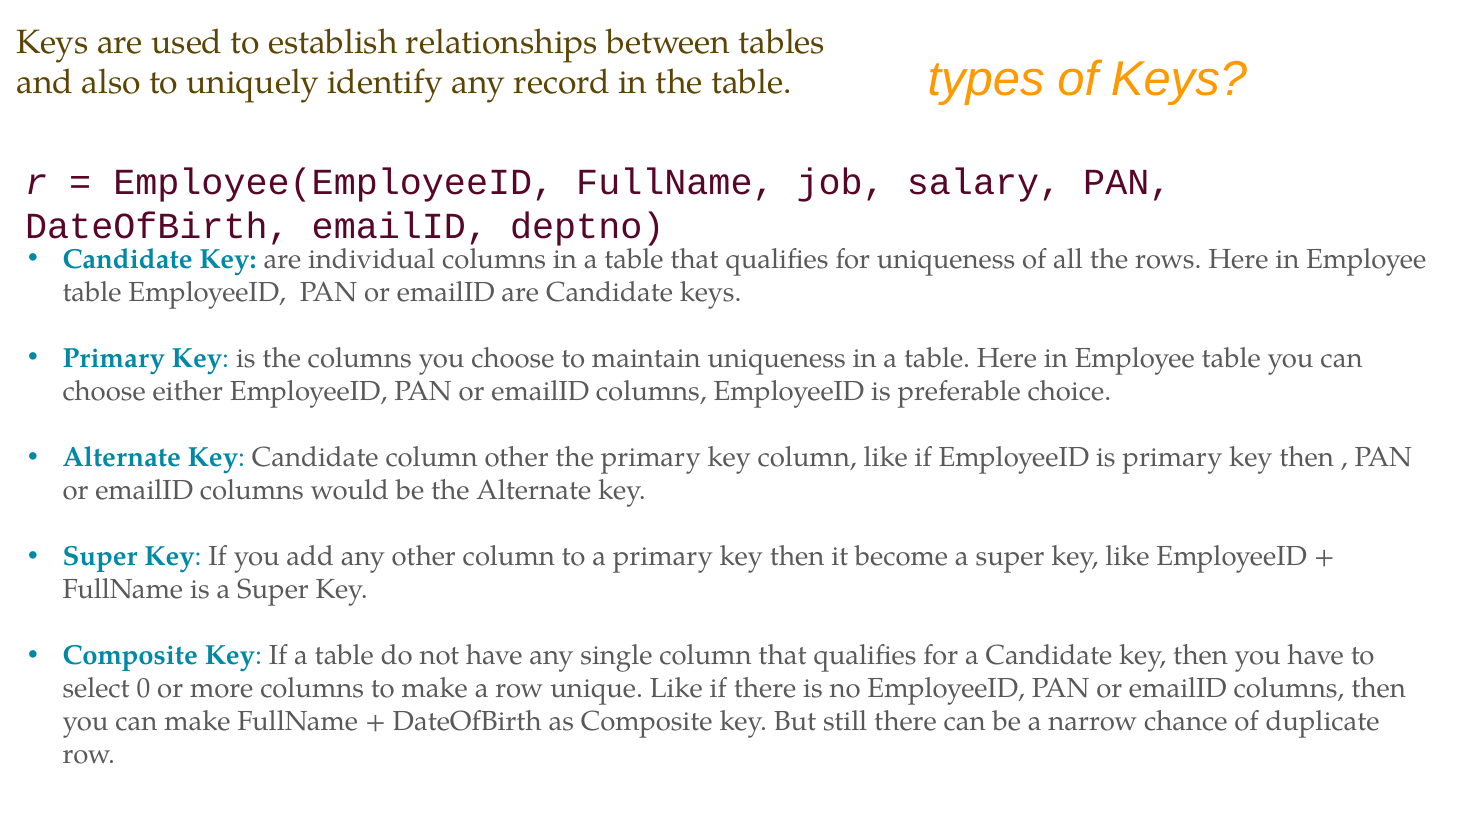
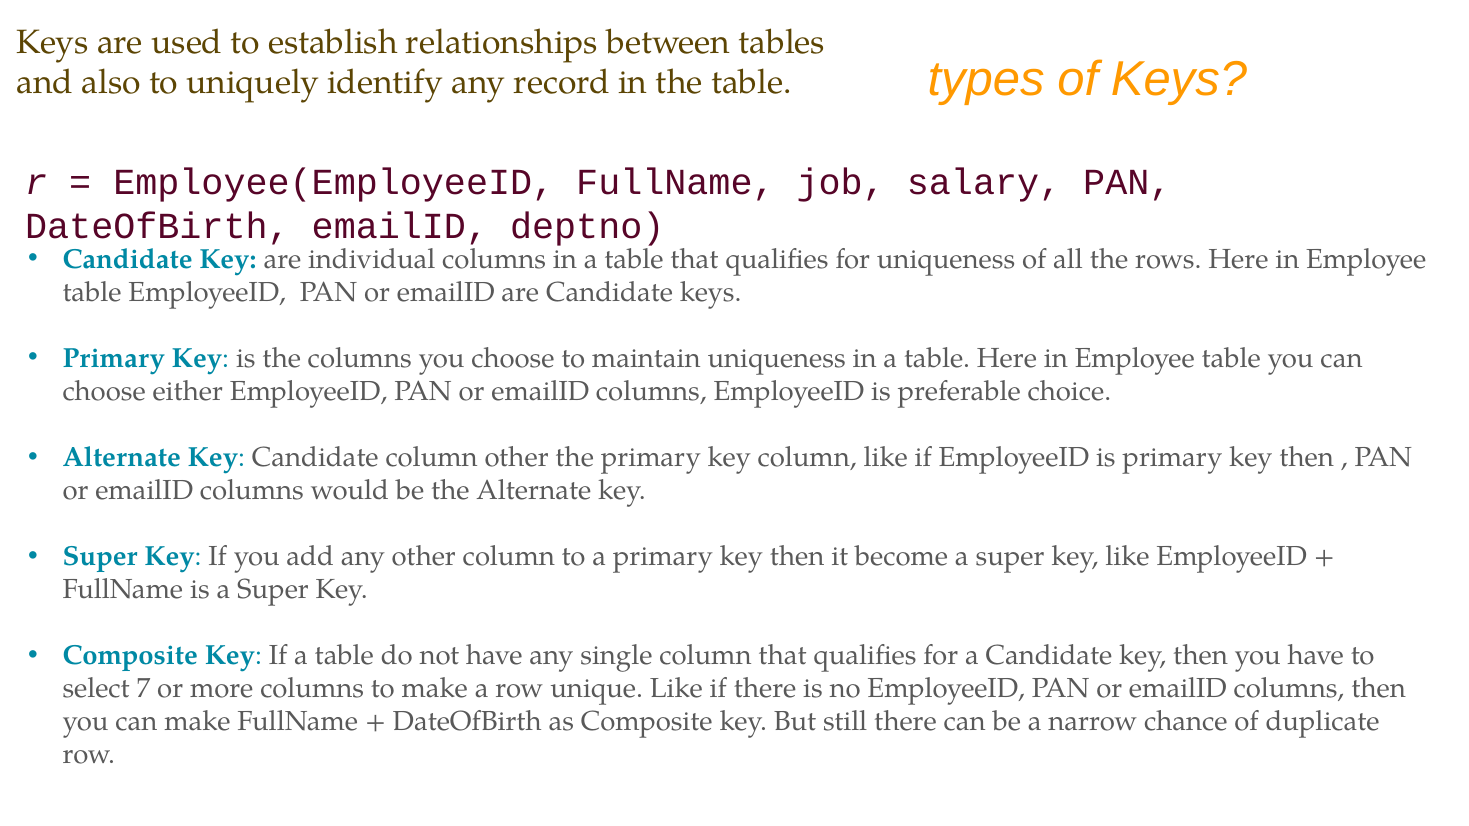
0: 0 -> 7
